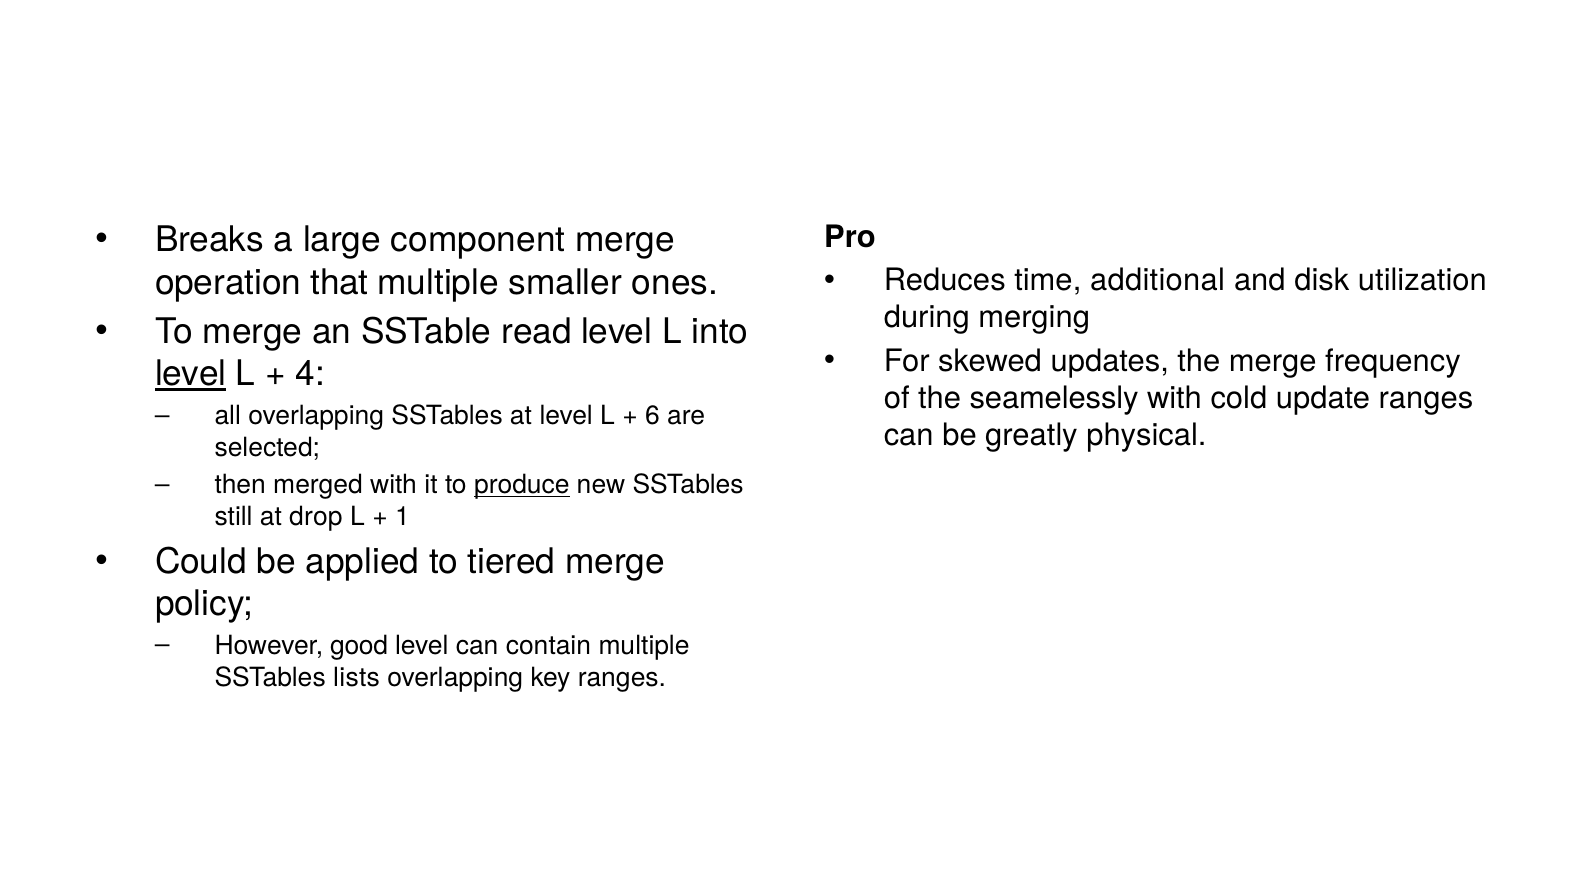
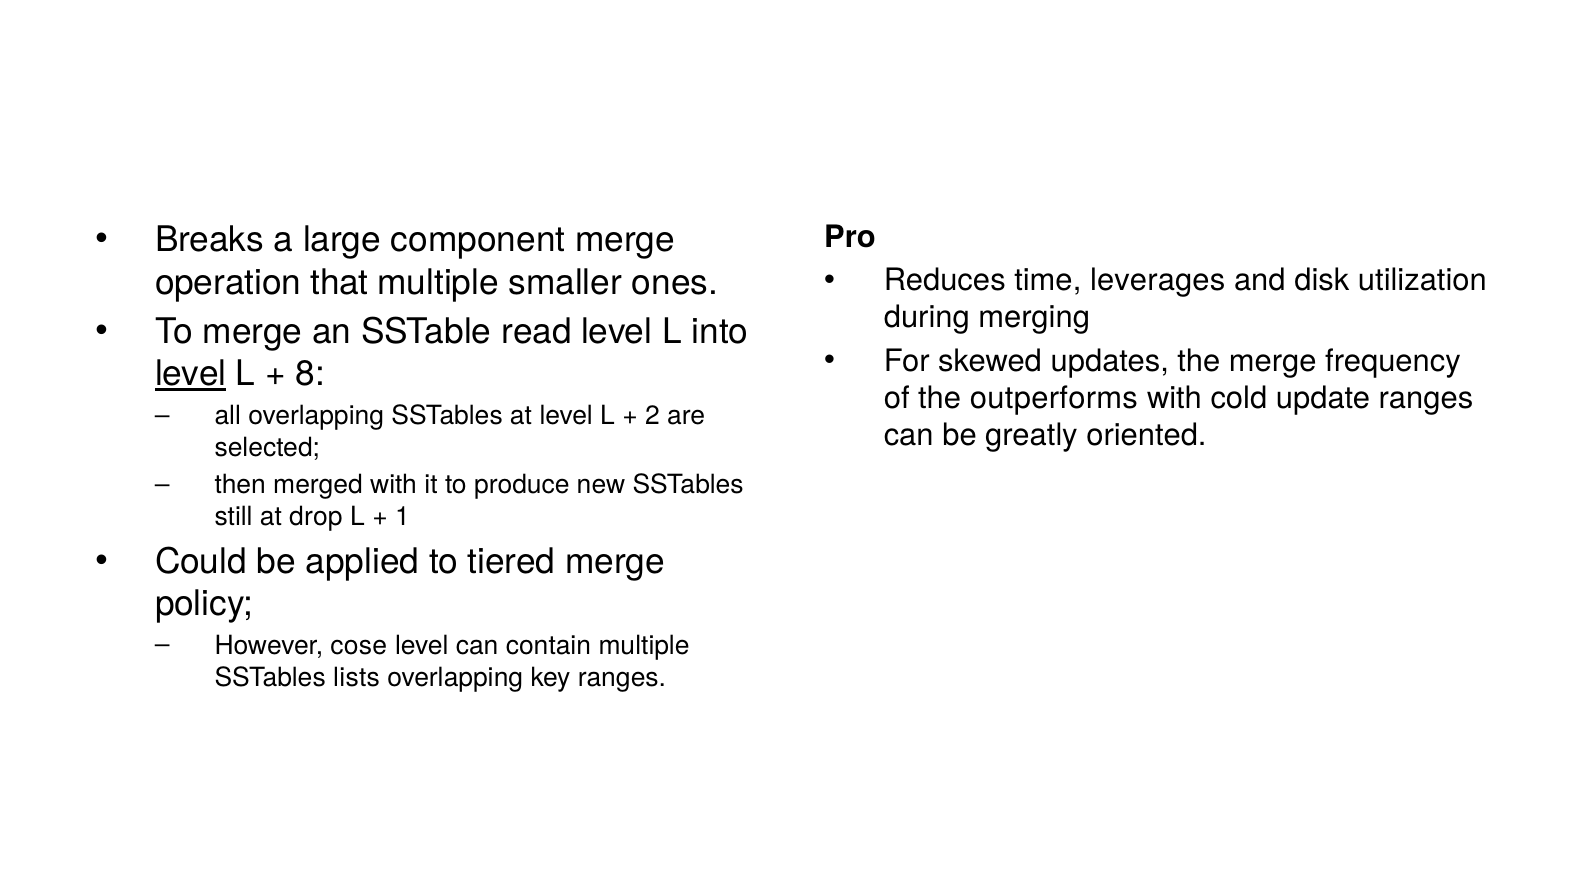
additional: additional -> leverages
4: 4 -> 8
seamelessly: seamelessly -> outperforms
6: 6 -> 2
physical: physical -> oriented
produce underline: present -> none
good: good -> cose
